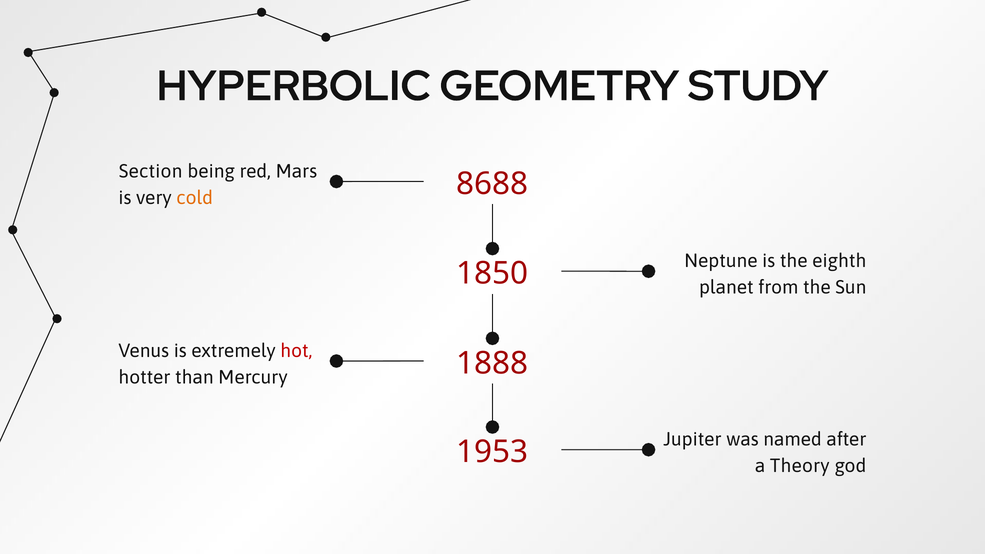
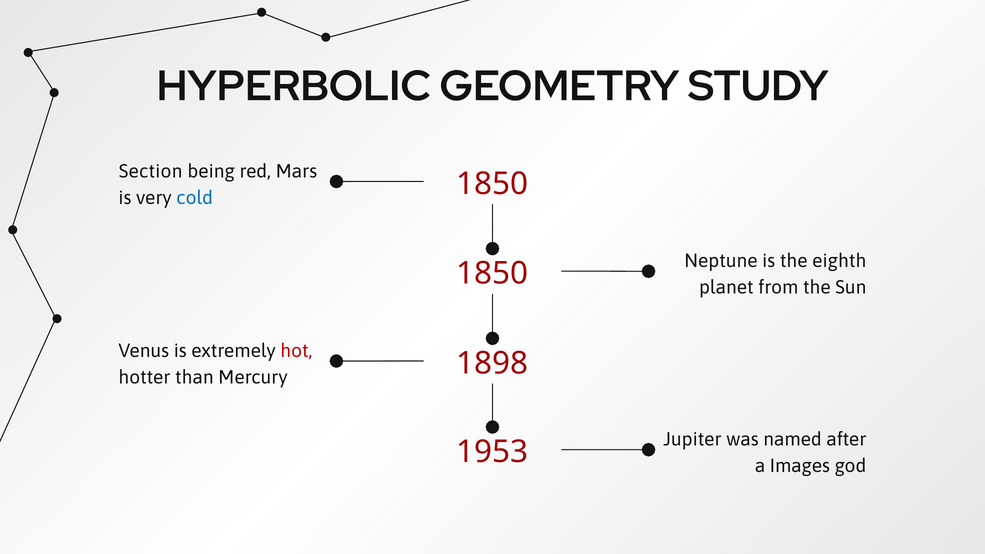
8688 at (492, 184): 8688 -> 1850
cold colour: orange -> blue
1888: 1888 -> 1898
Theory: Theory -> Images
